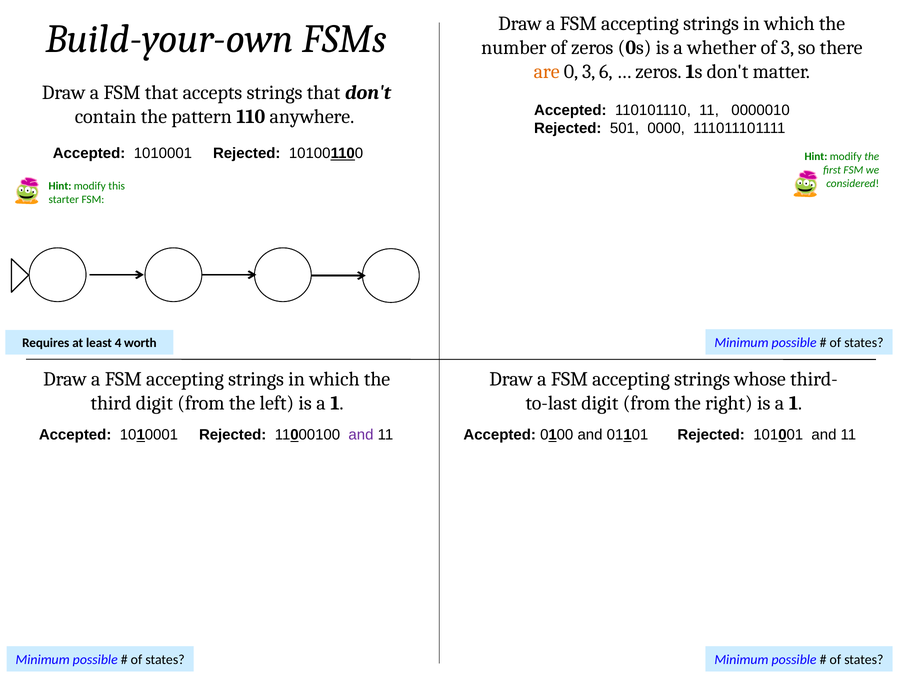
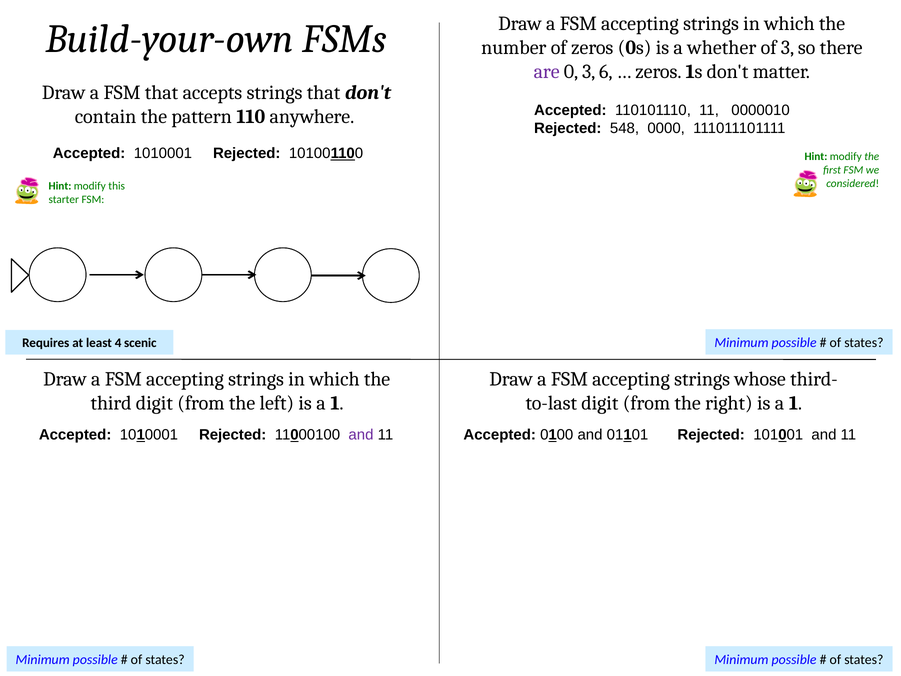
are colour: orange -> purple
501: 501 -> 548
worth: worth -> scenic
